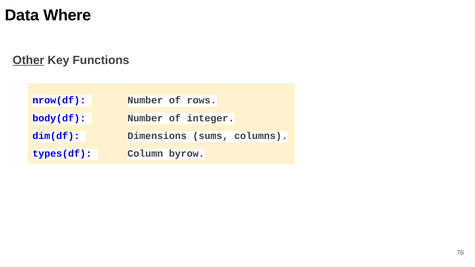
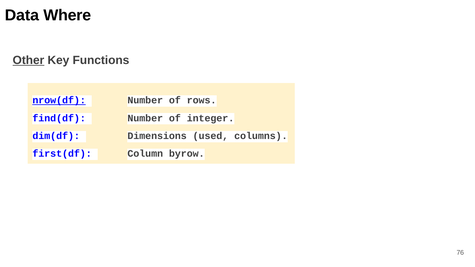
nrow(df underline: none -> present
body(df: body(df -> find(df
sums: sums -> used
types(df: types(df -> first(df
